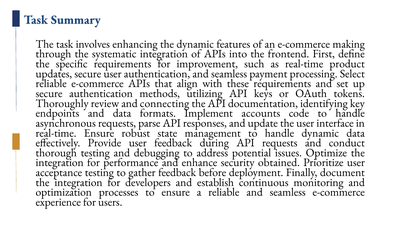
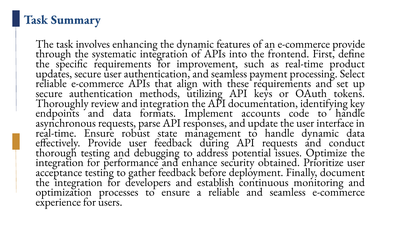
e-commerce making: making -> provide
and connecting: connecting -> integration
